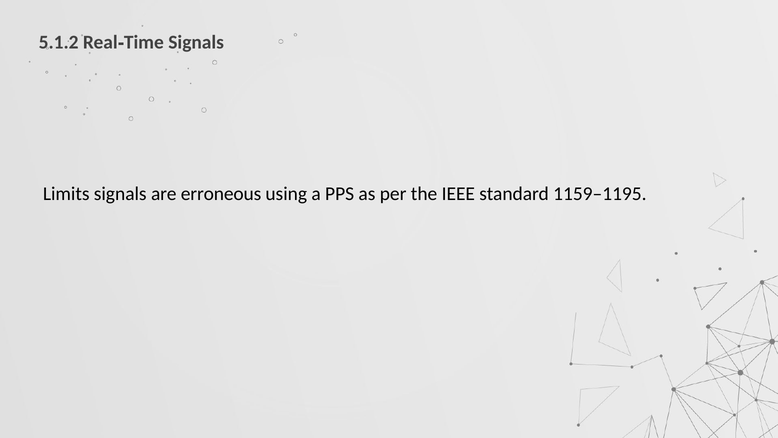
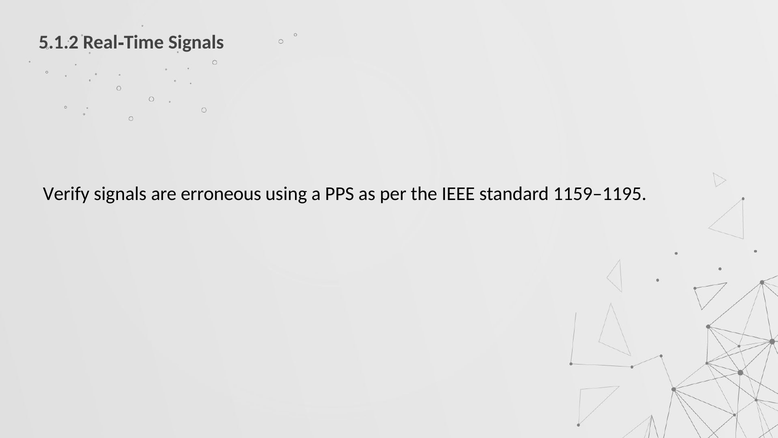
Limits: Limits -> Verify
